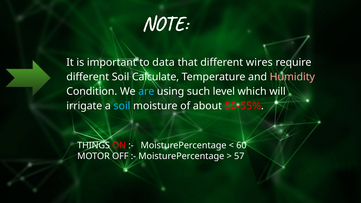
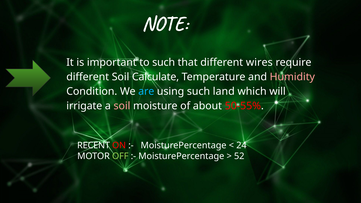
to data: data -> such
level: level -> land
soil at (122, 106) colour: light blue -> pink
THINGS: THINGS -> RECENT
60: 60 -> 24
OFF colour: white -> light green
57: 57 -> 52
